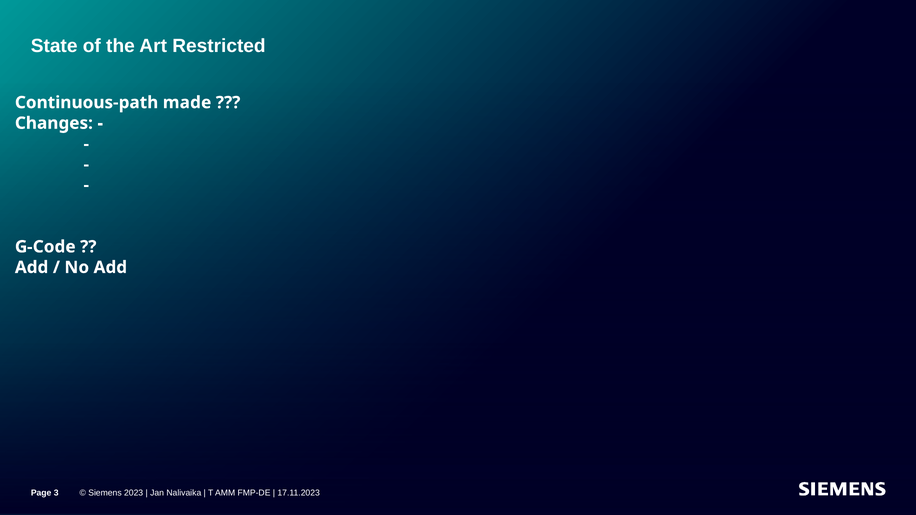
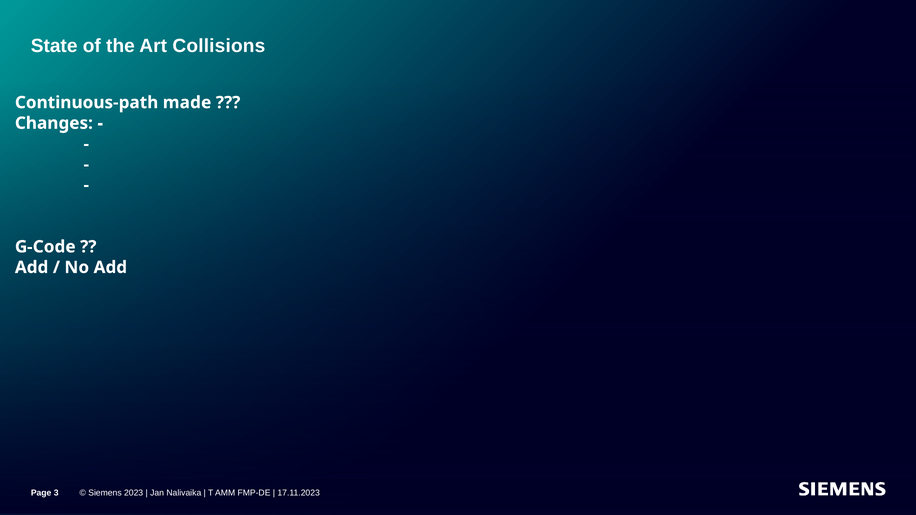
Restricted: Restricted -> Collisions
